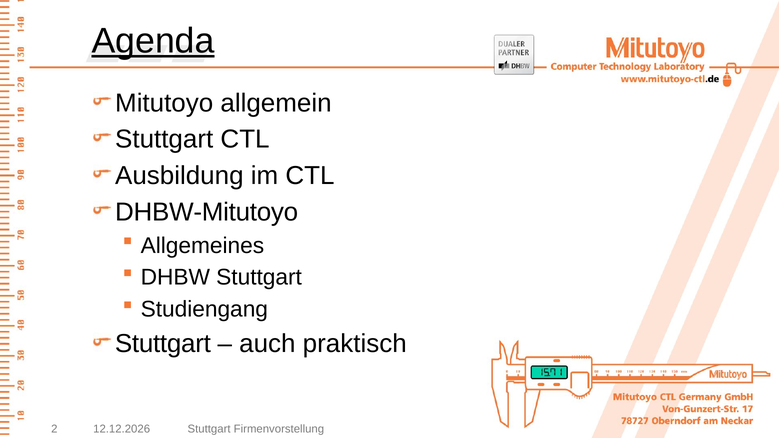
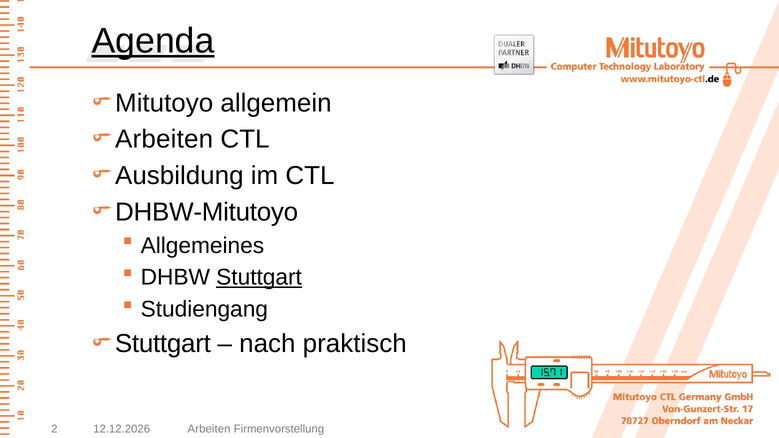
Stuttgart at (164, 139): Stuttgart -> Arbeiten
Stuttgart at (259, 278) underline: none -> present
auch: auch -> nach
Stuttgart at (209, 429): Stuttgart -> Arbeiten
